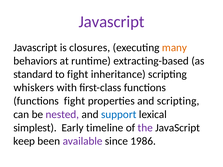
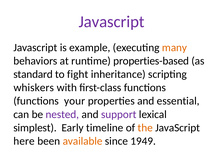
closures: closures -> example
extracting-based: extracting-based -> properties-based
functions fight: fight -> your
and scripting: scripting -> essential
support colour: blue -> purple
the colour: purple -> orange
keep: keep -> here
available colour: purple -> orange
1986: 1986 -> 1949
